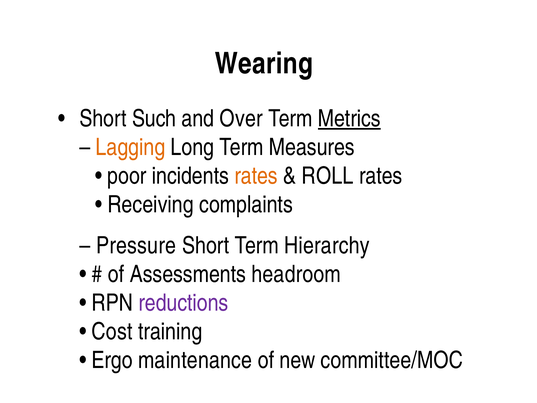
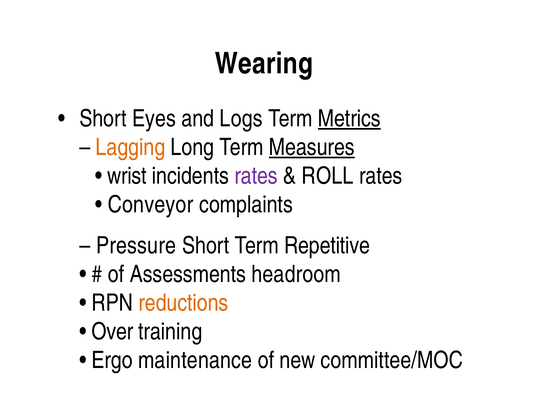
Such: Such -> Eyes
Over: Over -> Logs
Measures underline: none -> present
poor: poor -> wrist
rates at (256, 176) colour: orange -> purple
Receiving: Receiving -> Conveyor
Hierarchy: Hierarchy -> Repetitive
reductions colour: purple -> orange
Cost: Cost -> Over
